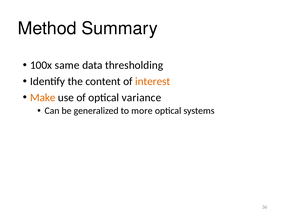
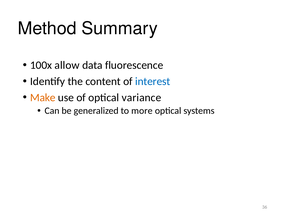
same: same -> allow
thresholding: thresholding -> fluorescence
interest colour: orange -> blue
